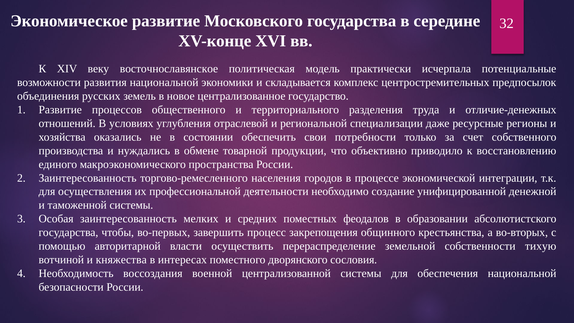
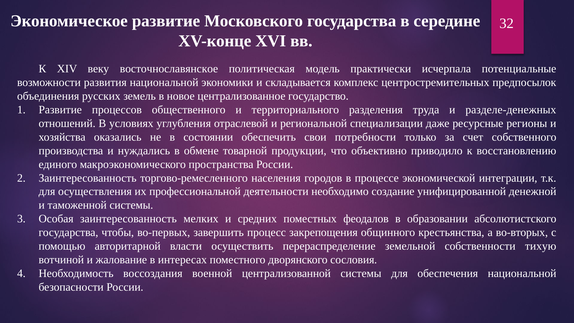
отличие-денежных: отличие-денежных -> разделе-денежных
княжества: княжества -> жалование
